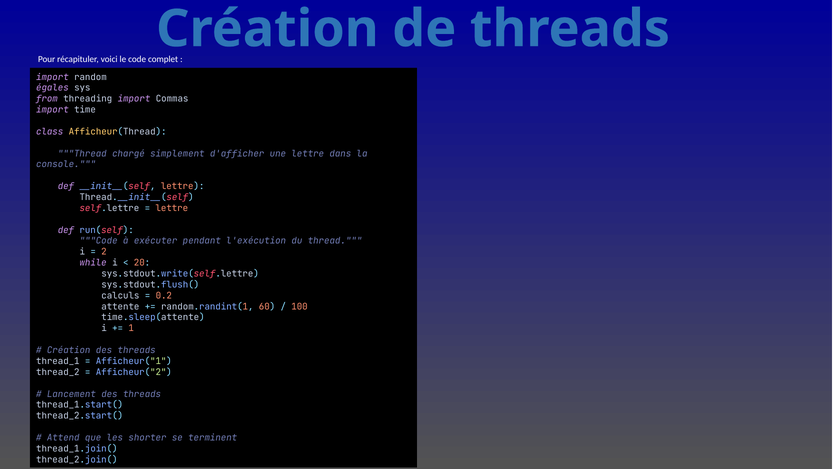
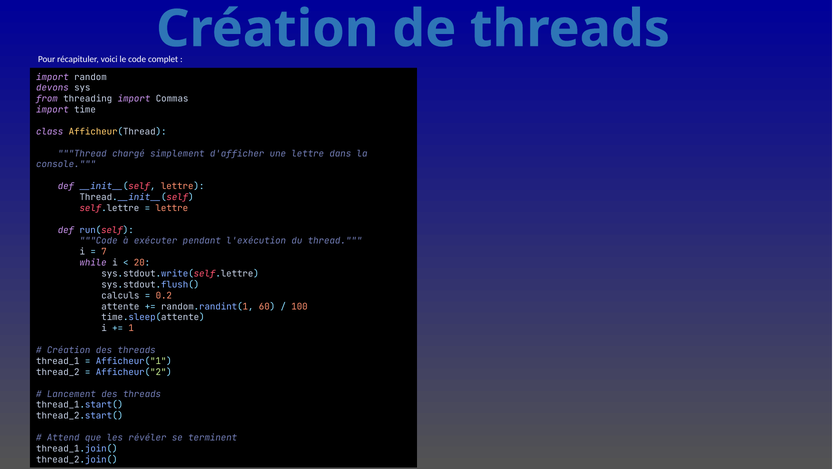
égales: égales -> devons
2: 2 -> 7
shorter: shorter -> révéler
